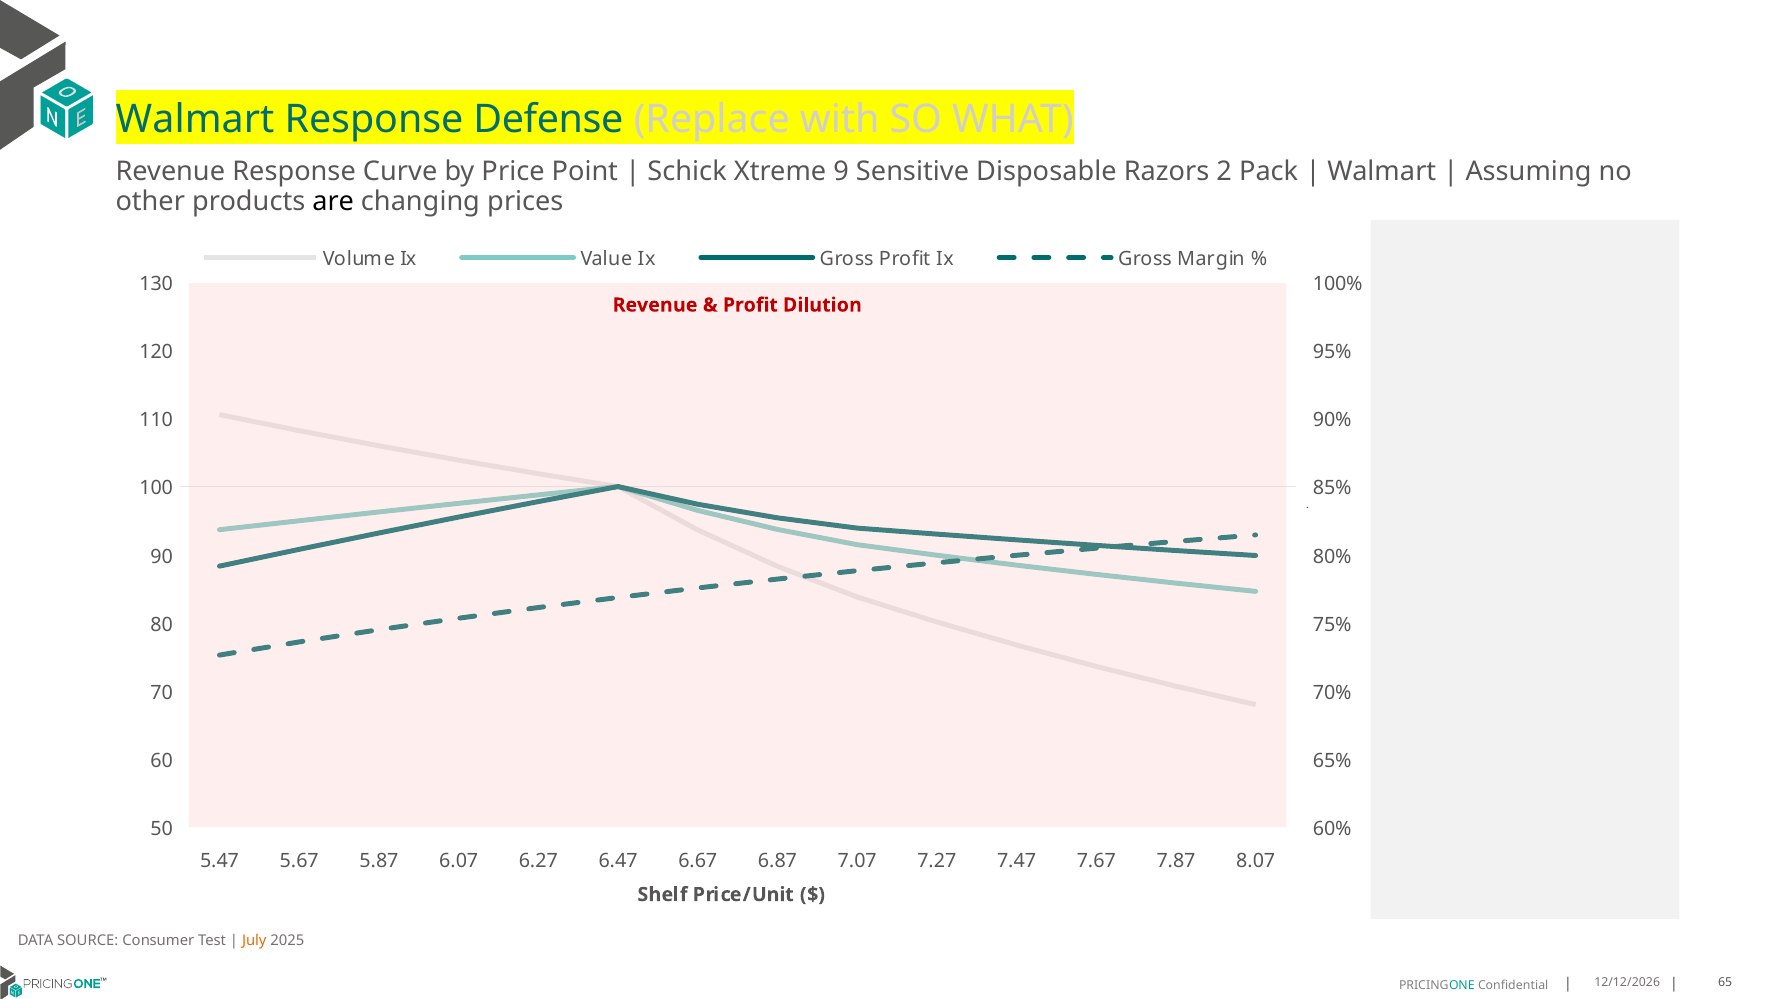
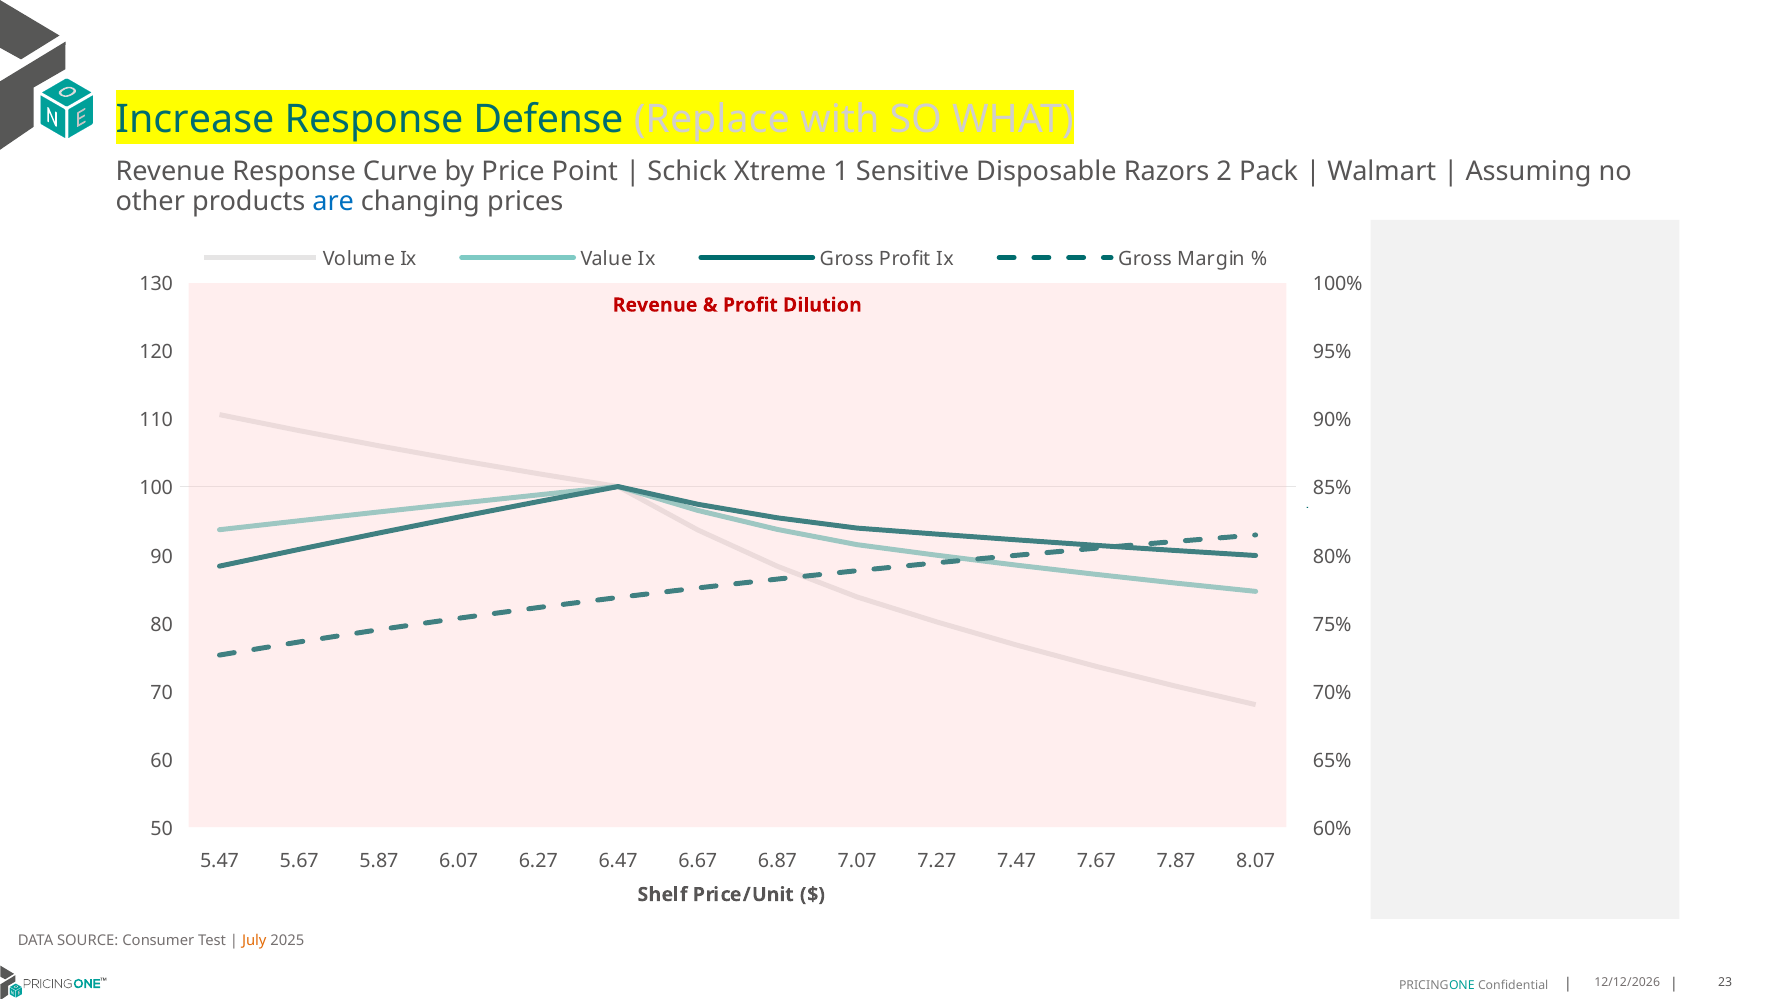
Walmart at (195, 119): Walmart -> Increase
9: 9 -> 1
are colour: black -> blue
65: 65 -> 23
